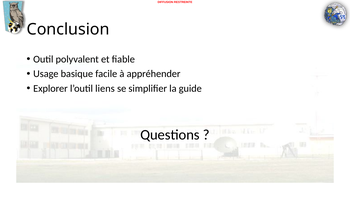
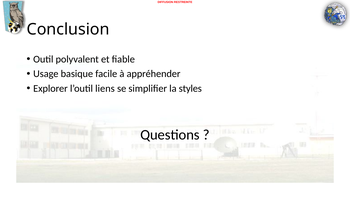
guide: guide -> styles
